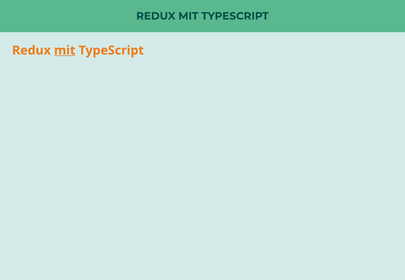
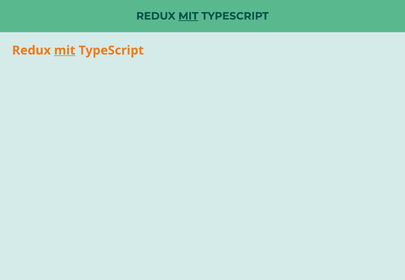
MIT at (188, 16) underline: none -> present
